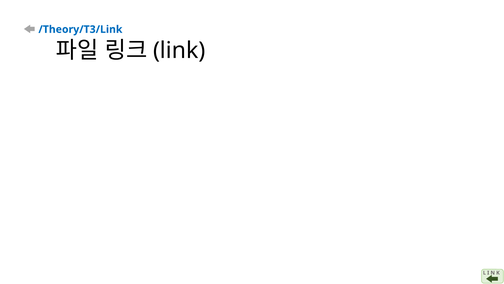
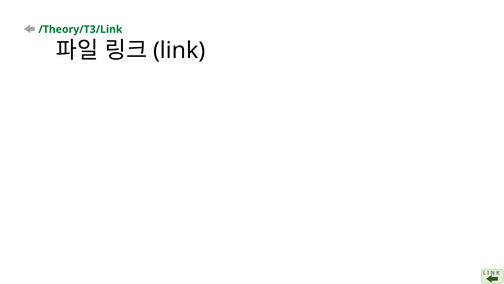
/Theory/T3/Link colour: blue -> green
